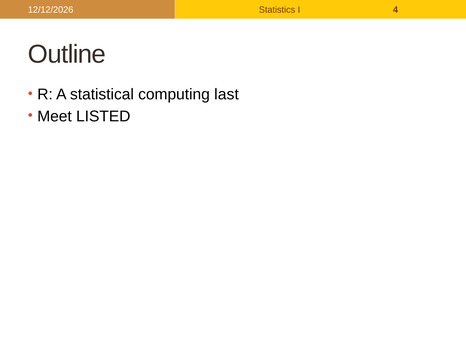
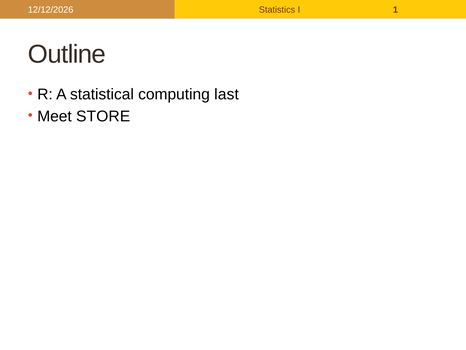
4: 4 -> 1
LISTED: LISTED -> STORE
